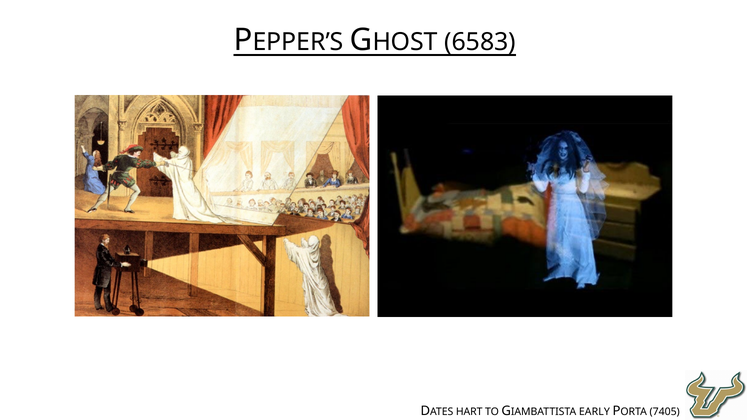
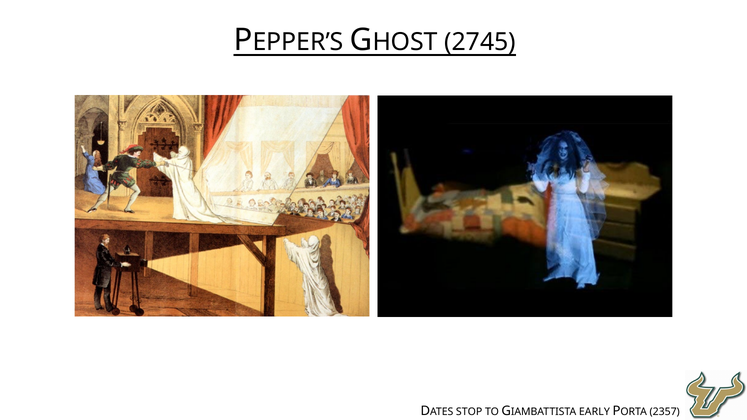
6583: 6583 -> 2745
HART: HART -> STOP
7405: 7405 -> 2357
